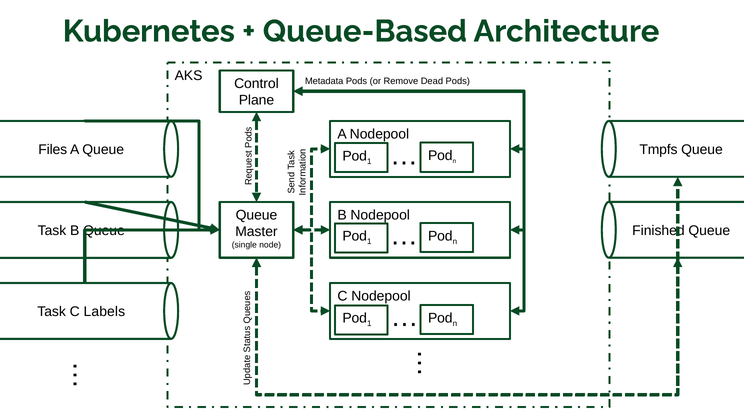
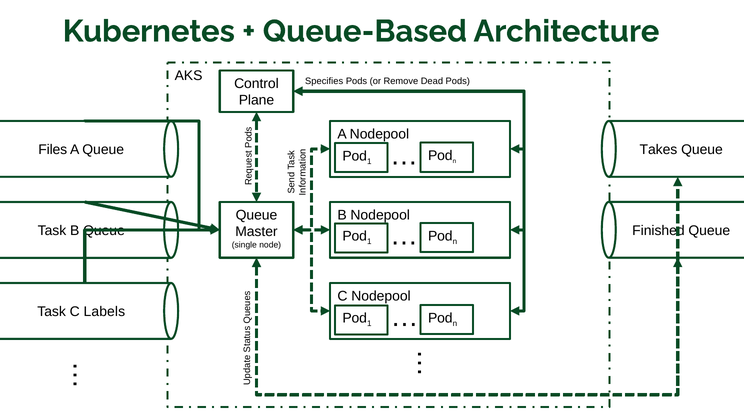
Metadata: Metadata -> Specifies
Tmpfs: Tmpfs -> Takes
